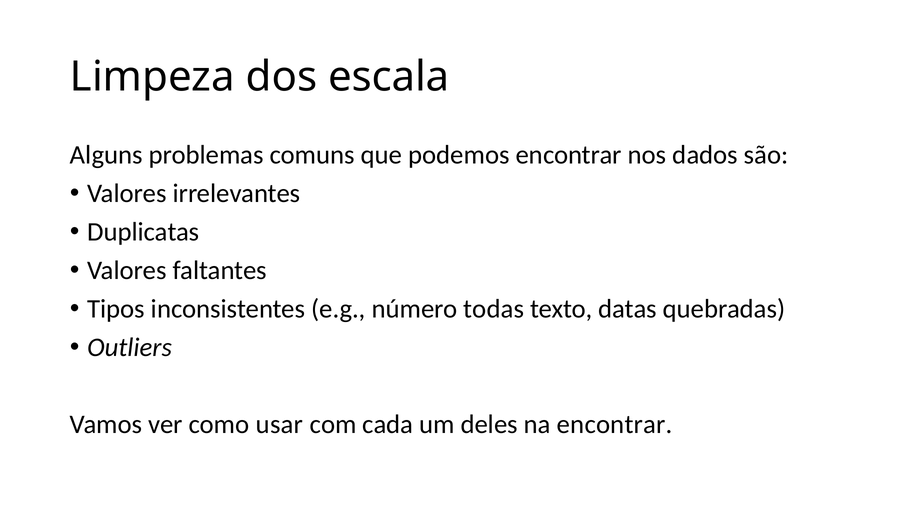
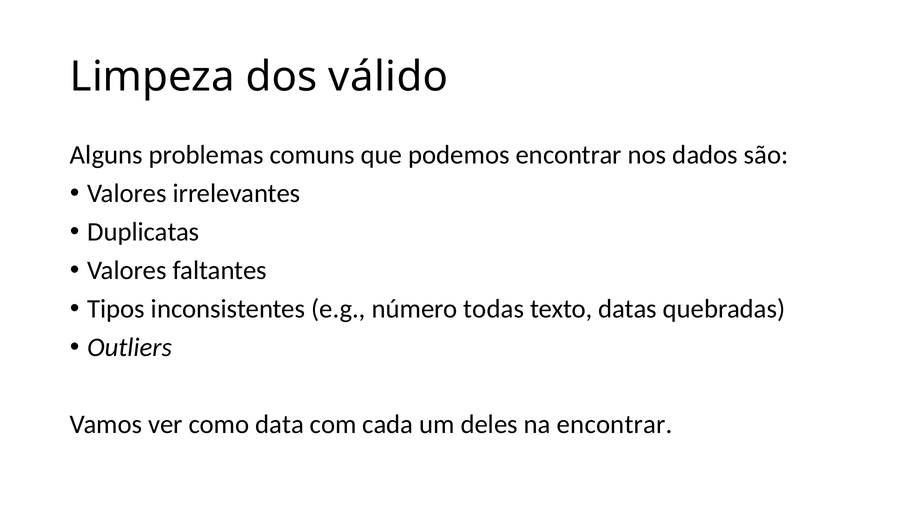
escala: escala -> válido
usar: usar -> data
